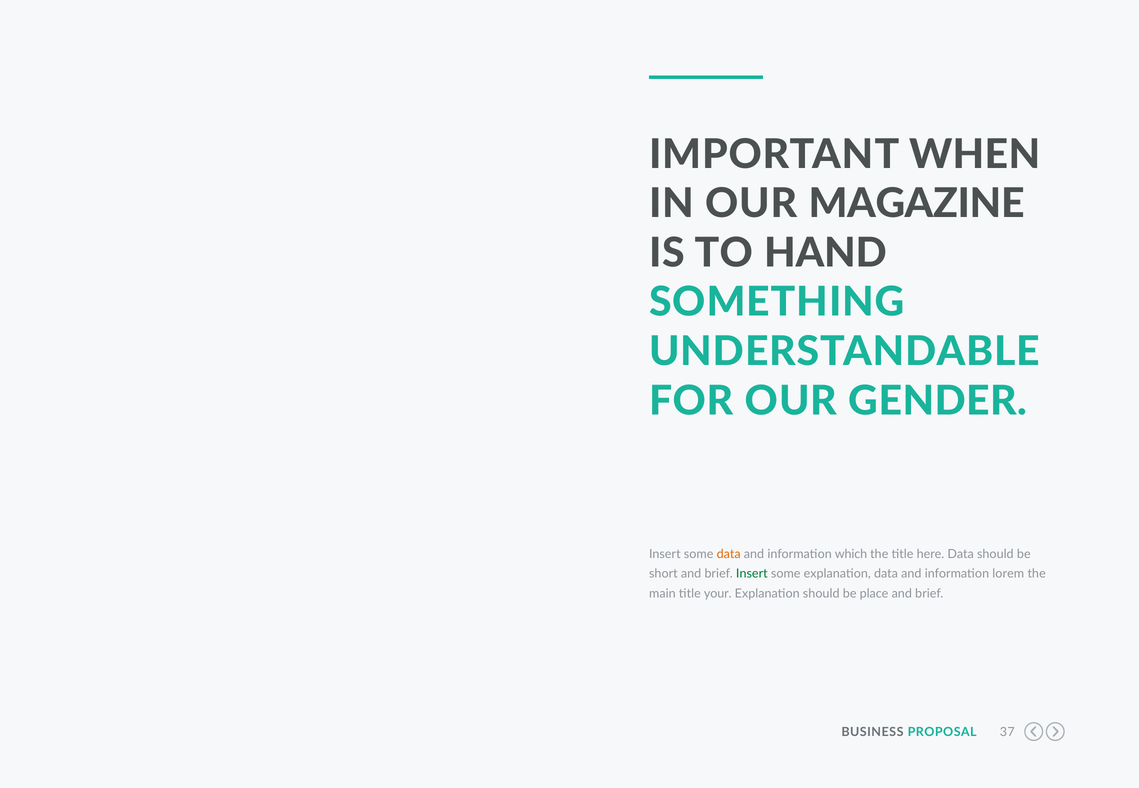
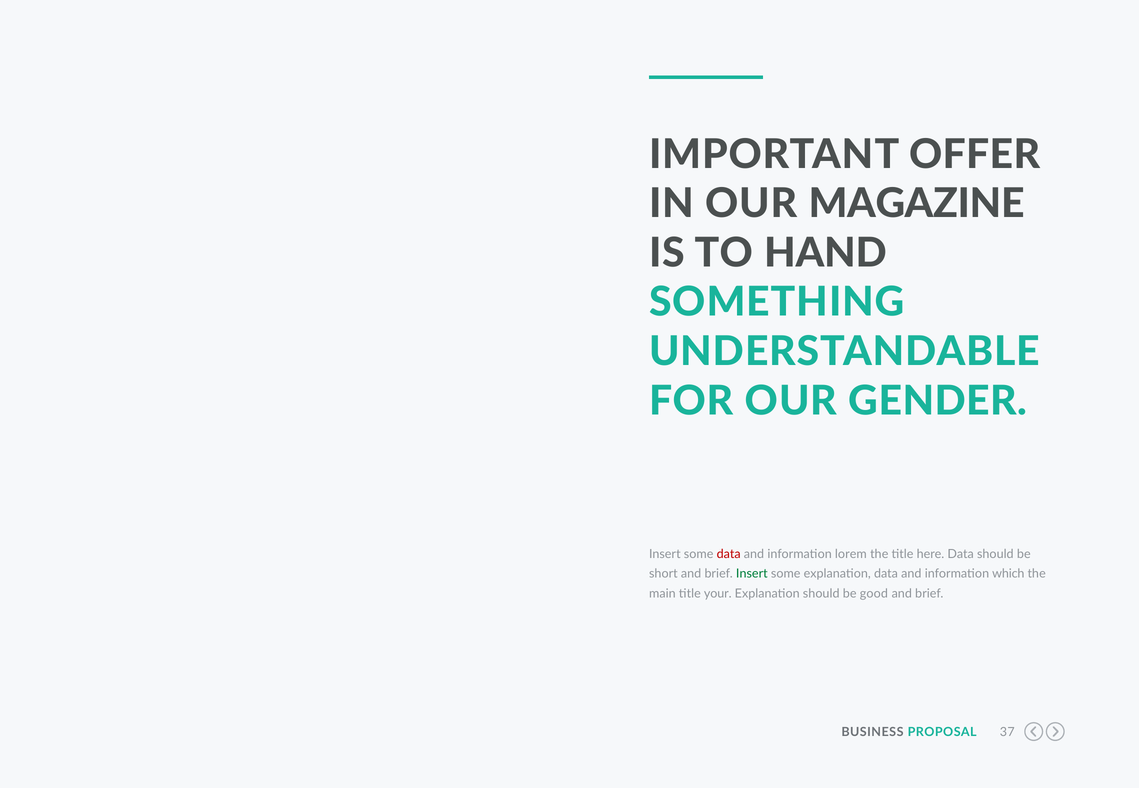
WHEN: WHEN -> OFFER
data at (729, 554) colour: orange -> red
which: which -> lorem
lorem: lorem -> which
place: place -> good
